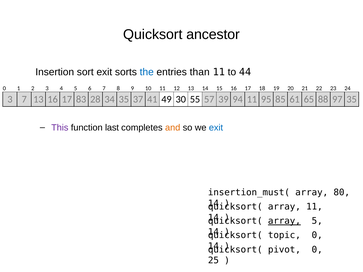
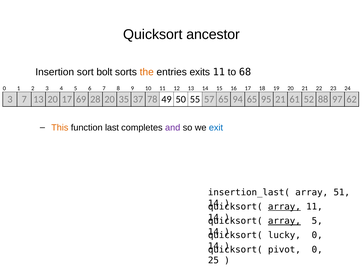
sort exit: exit -> bolt
the colour: blue -> orange
than: than -> exits
44: 44 -> 68
13 16: 16 -> 20
83: 83 -> 69
28 34: 34 -> 20
41: 41 -> 78
30: 30 -> 50
57 39: 39 -> 65
94 11: 11 -> 65
95 85: 85 -> 21
65: 65 -> 52
97 35: 35 -> 62
This colour: purple -> orange
and colour: orange -> purple
insertion_must(: insertion_must( -> insertion_last(
80: 80 -> 51
array at (284, 207) underline: none -> present
topic: topic -> lucky
